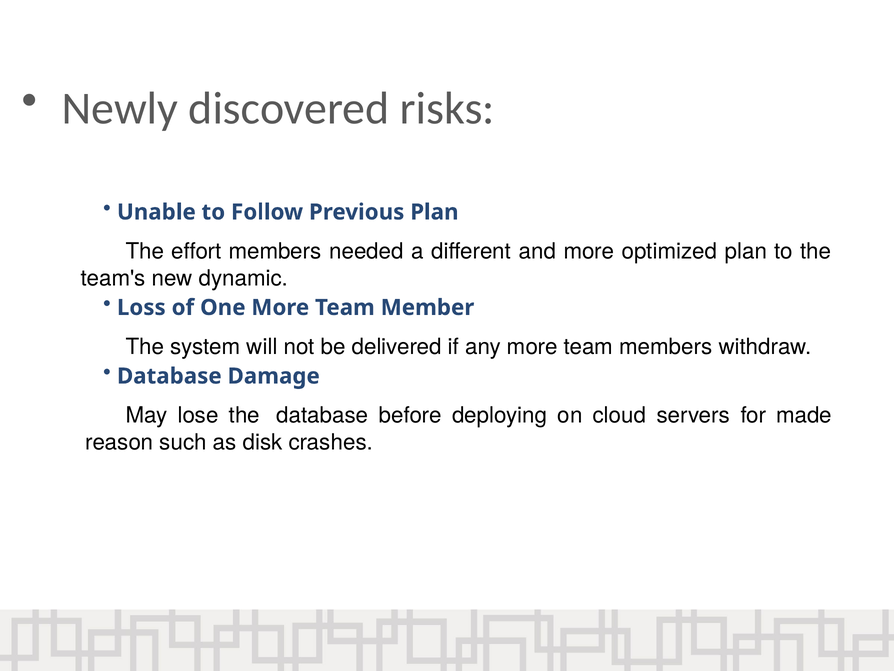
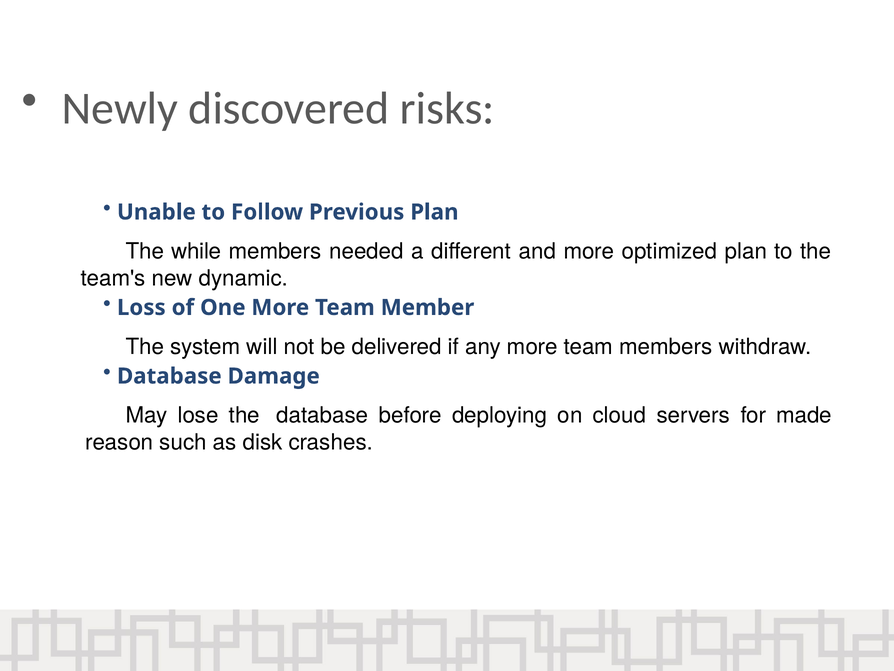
effort: effort -> while
